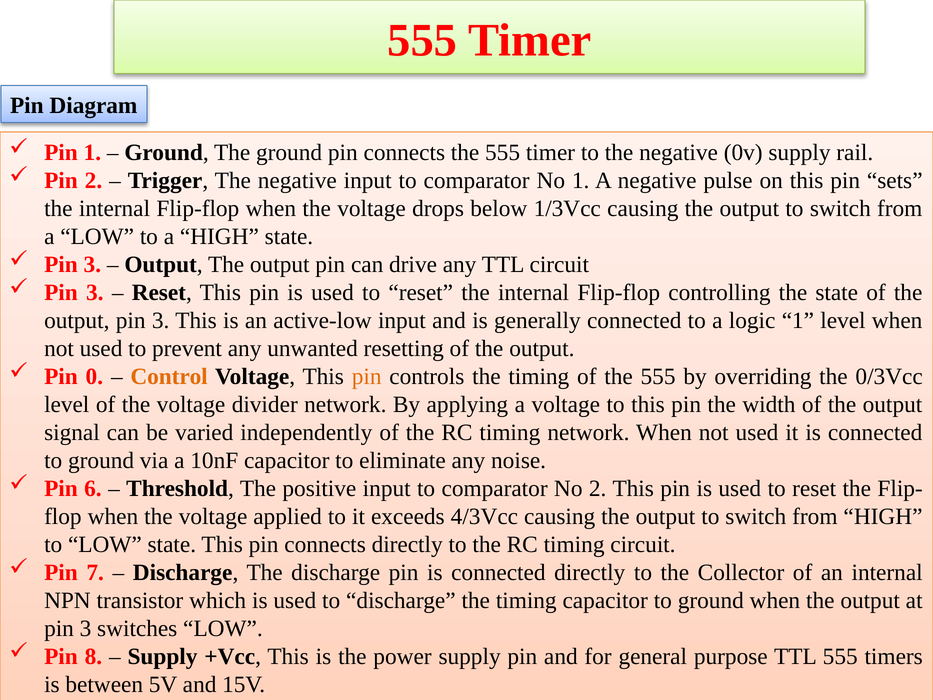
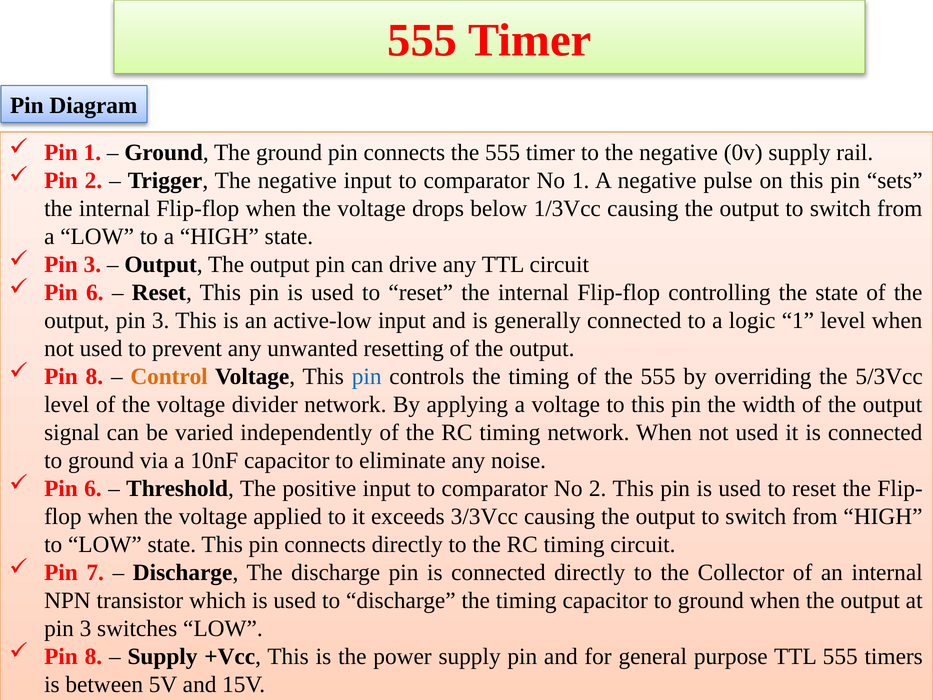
3 at (95, 292): 3 -> 6
0 at (94, 376): 0 -> 8
pin at (367, 376) colour: orange -> blue
0/3Vcc: 0/3Vcc -> 5/3Vcc
4/3Vcc: 4/3Vcc -> 3/3Vcc
